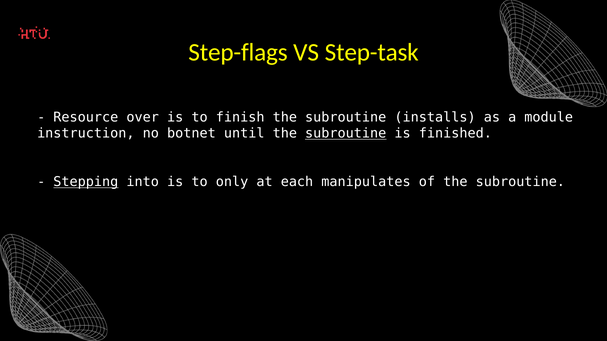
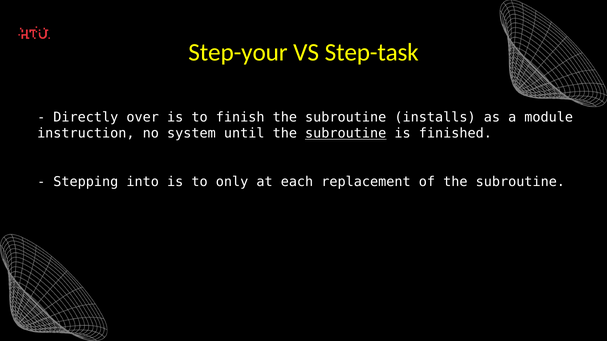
Step-flags: Step-flags -> Step-your
Resource: Resource -> Directly
botnet: botnet -> system
Stepping underline: present -> none
manipulates: manipulates -> replacement
